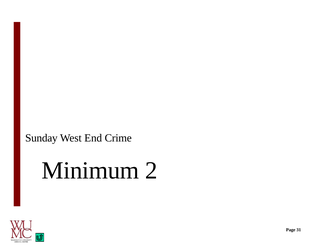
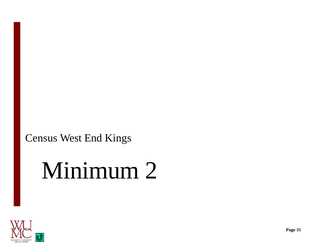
Sunday: Sunday -> Census
Crime: Crime -> Kings
